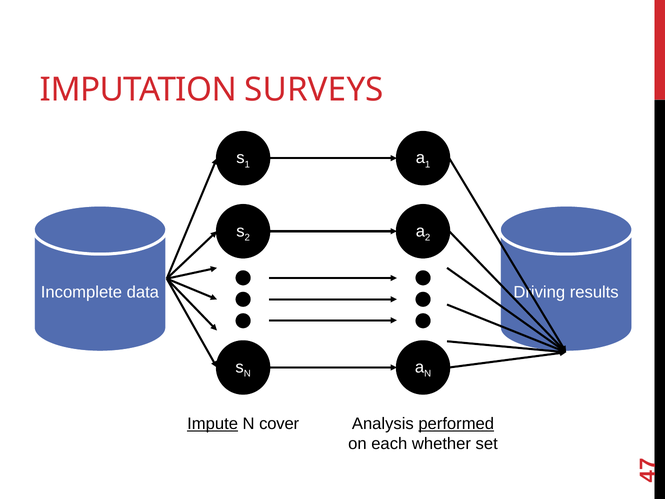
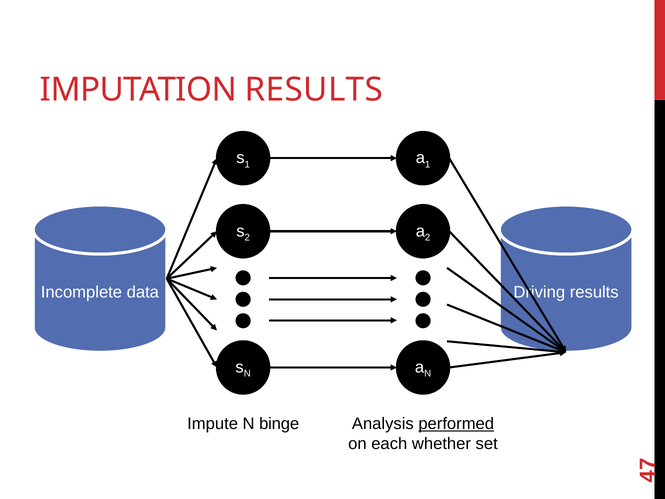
IMPUTATION SURVEYS: SURVEYS -> RESULTS
Impute underline: present -> none
cover: cover -> binge
